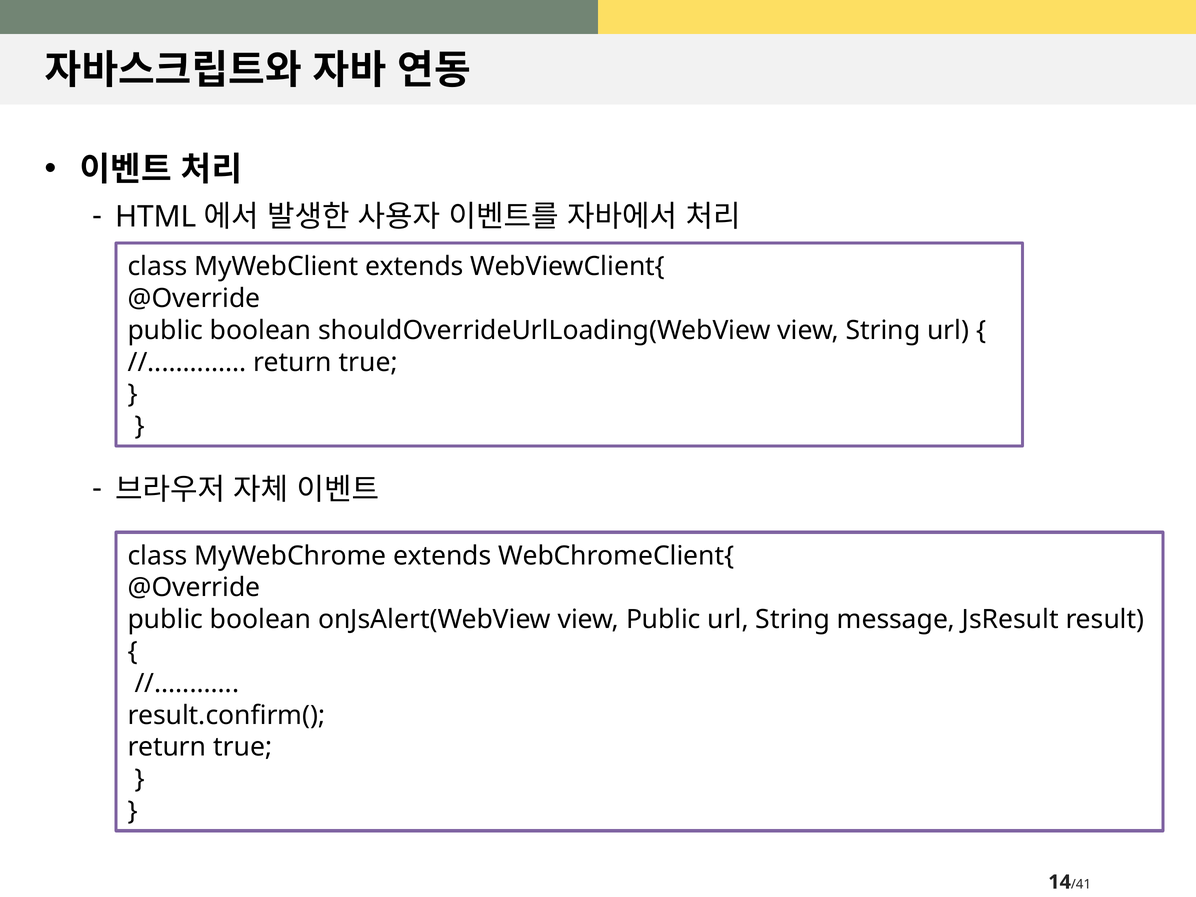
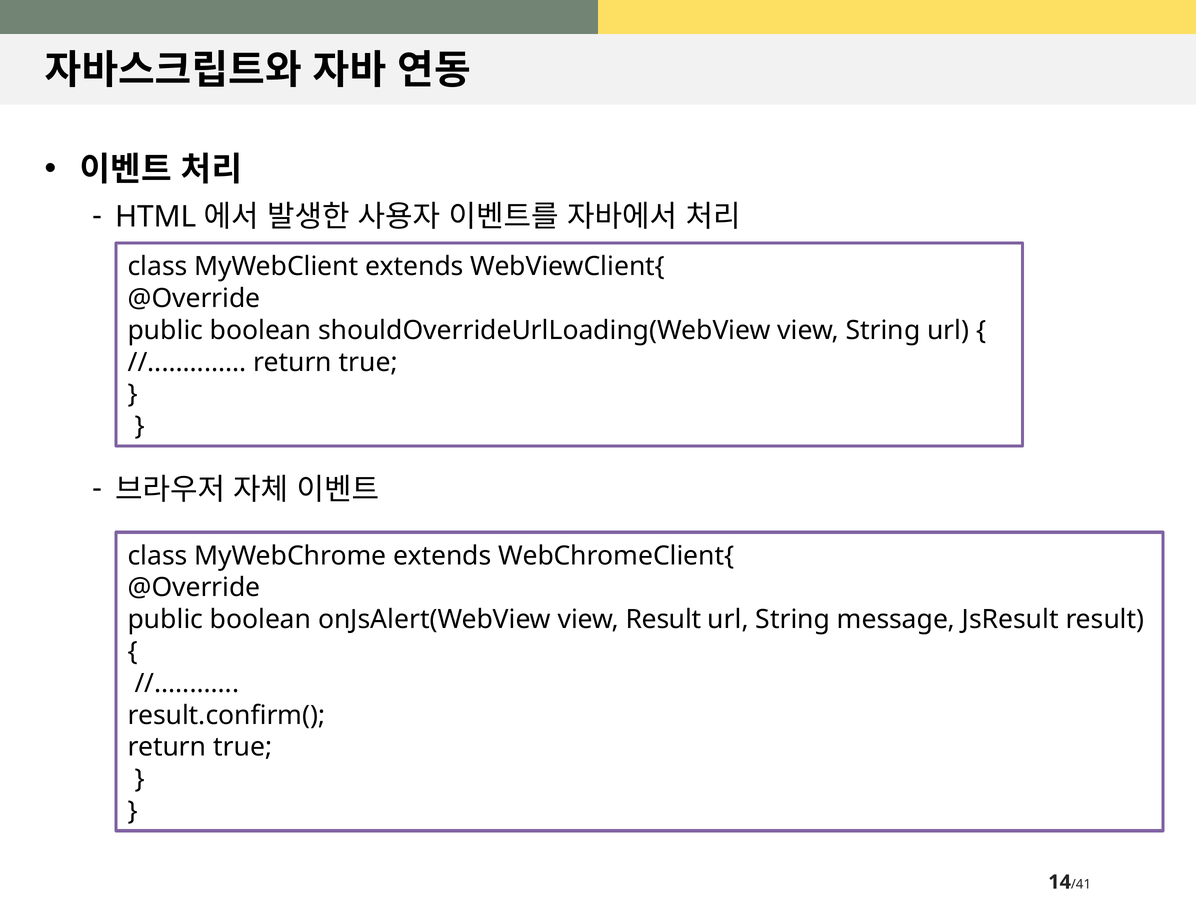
view Public: Public -> Result
